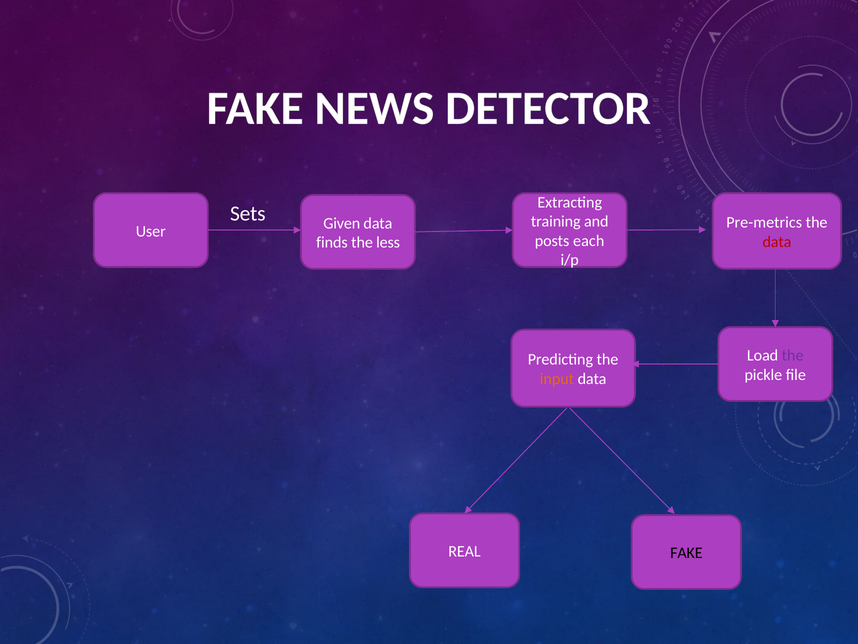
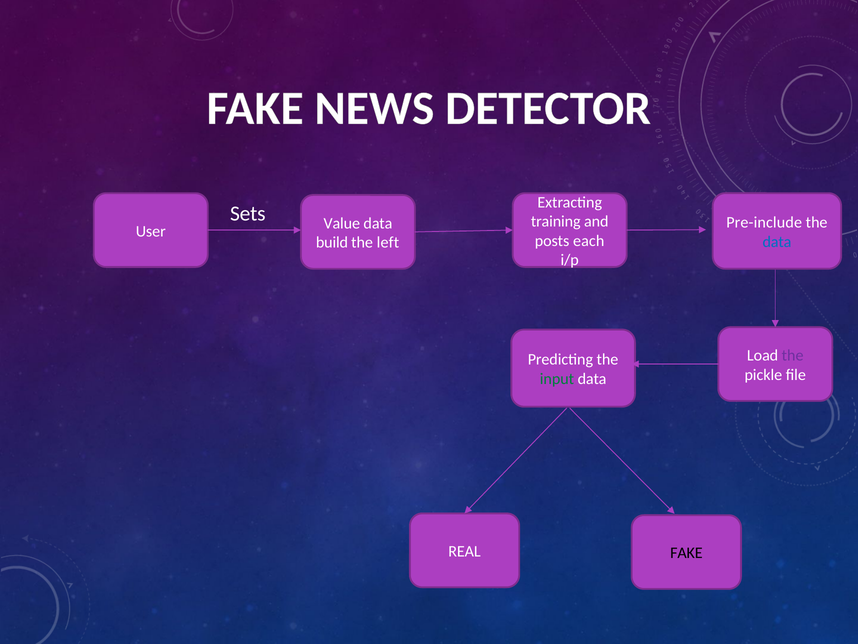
Pre-metrics: Pre-metrics -> Pre-include
Given: Given -> Value
data at (777, 242) colour: red -> blue
finds: finds -> build
less: less -> left
input colour: orange -> green
